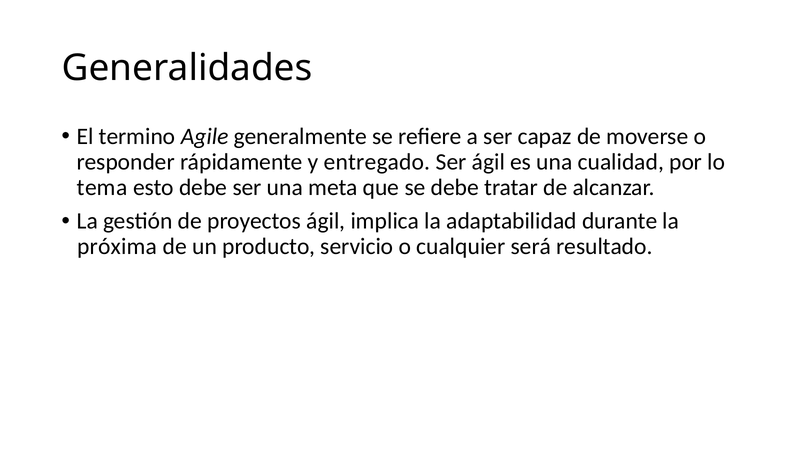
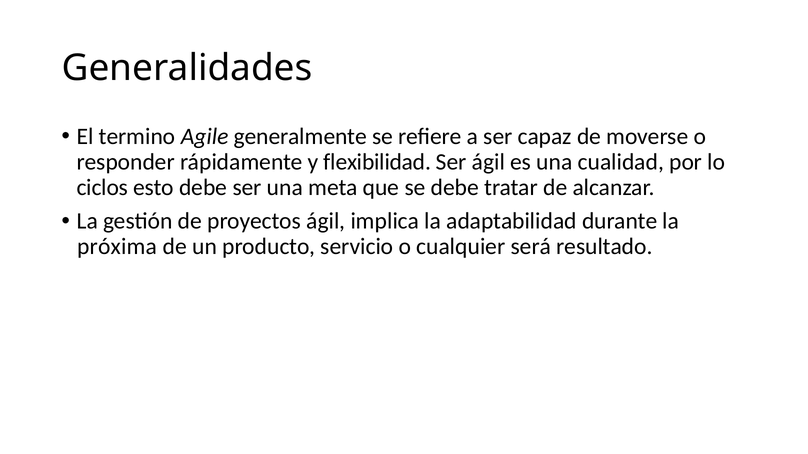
entregado: entregado -> flexibilidad
tema: tema -> ciclos
